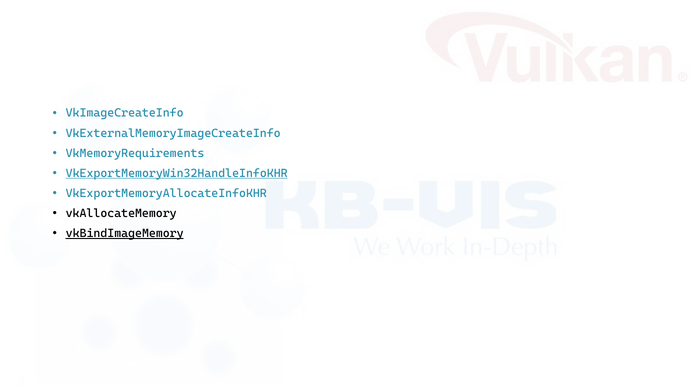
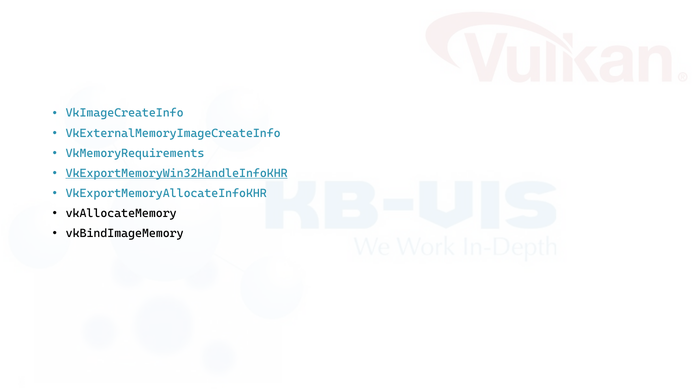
vkBindImageMemory underline: present -> none
